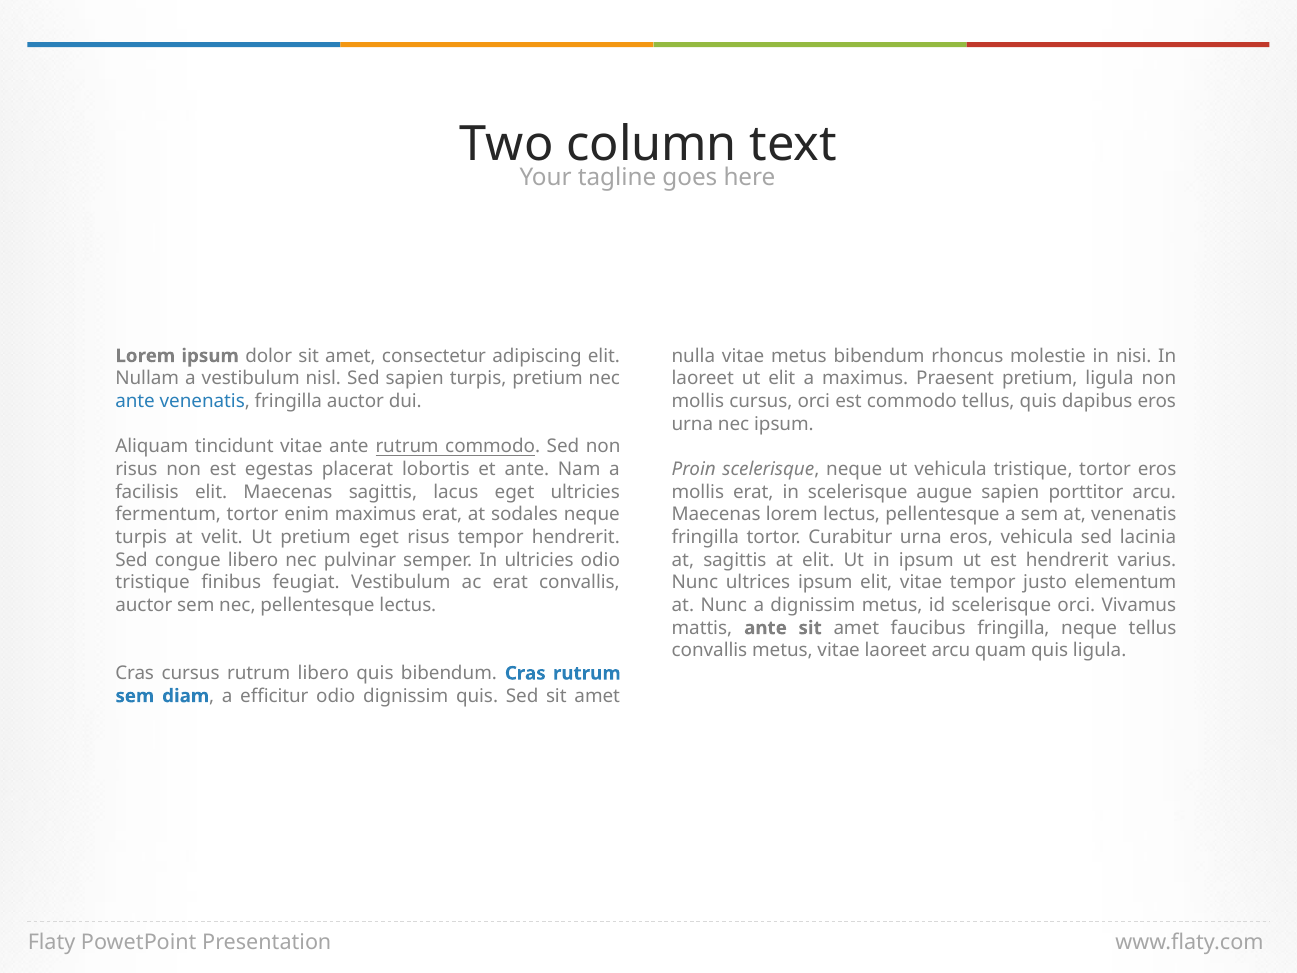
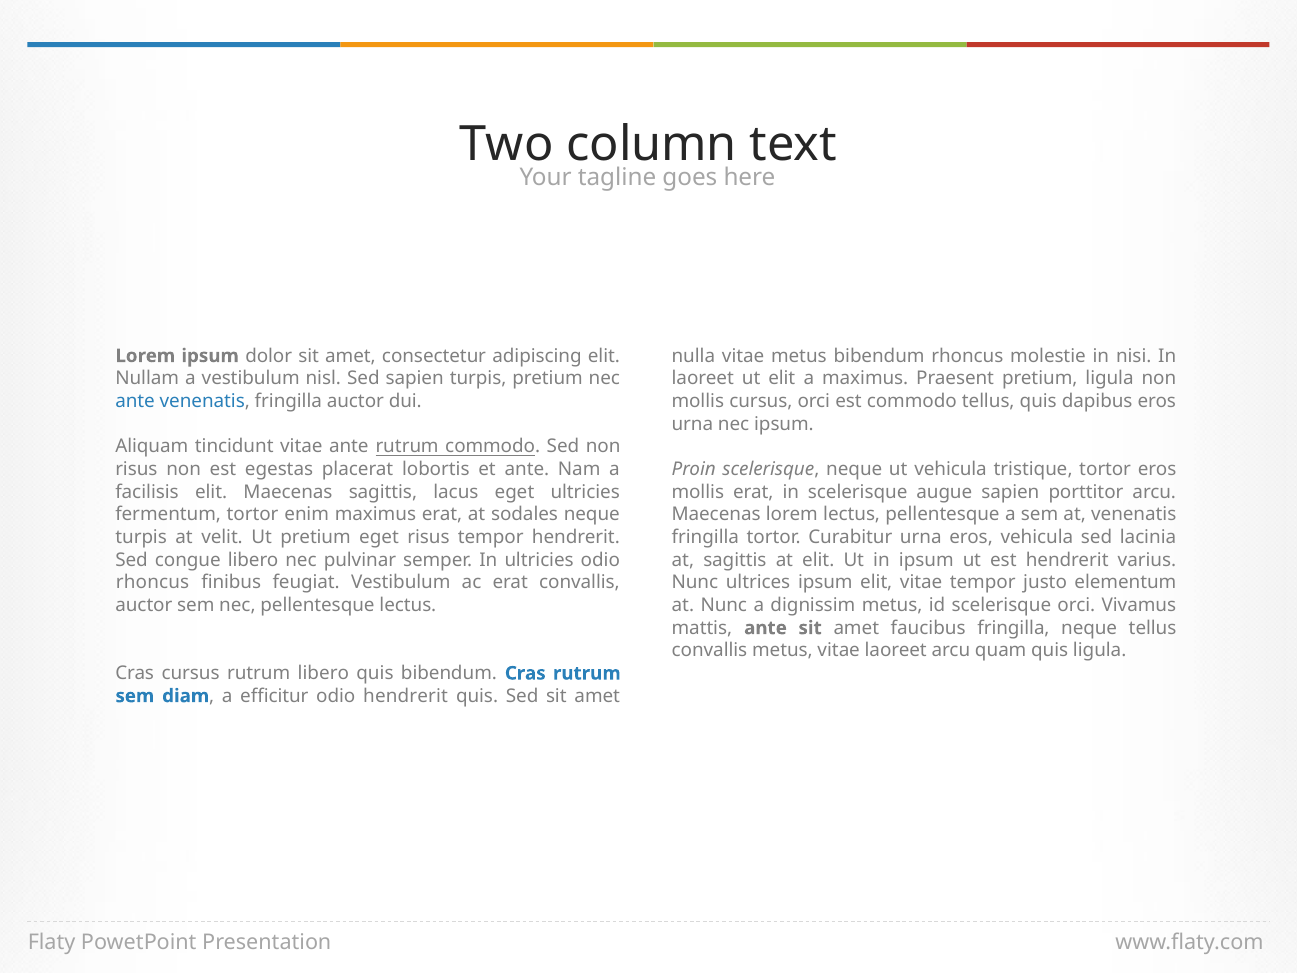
tristique at (153, 582): tristique -> rhoncus
odio dignissim: dignissim -> hendrerit
